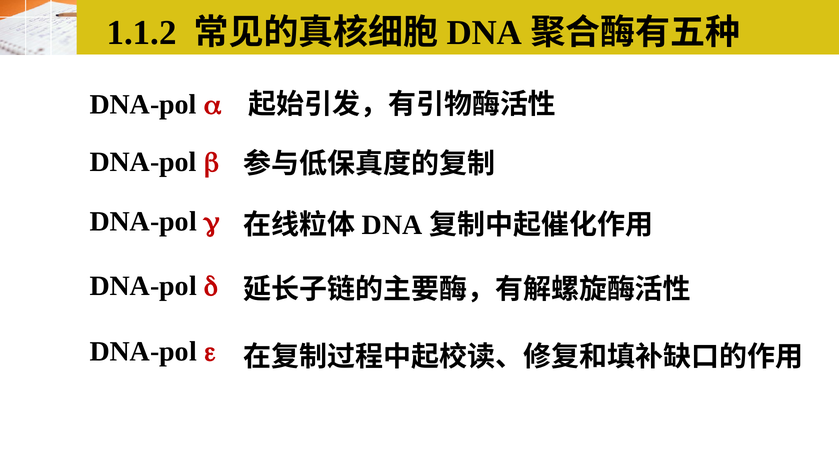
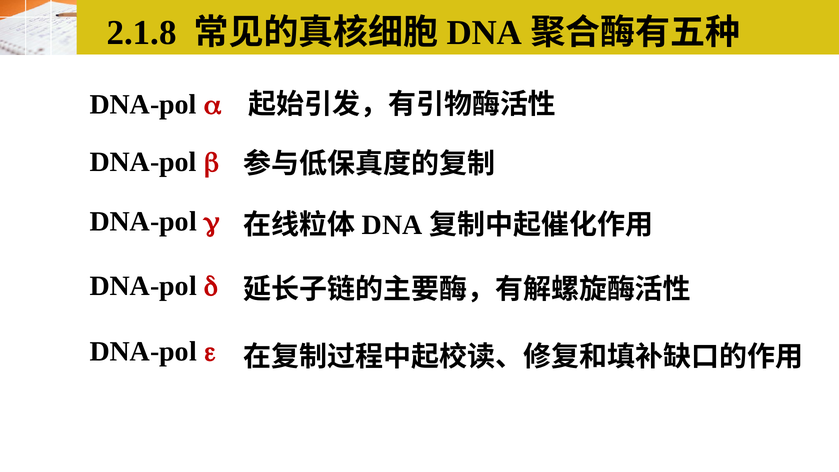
1.1.2: 1.1.2 -> 2.1.8
